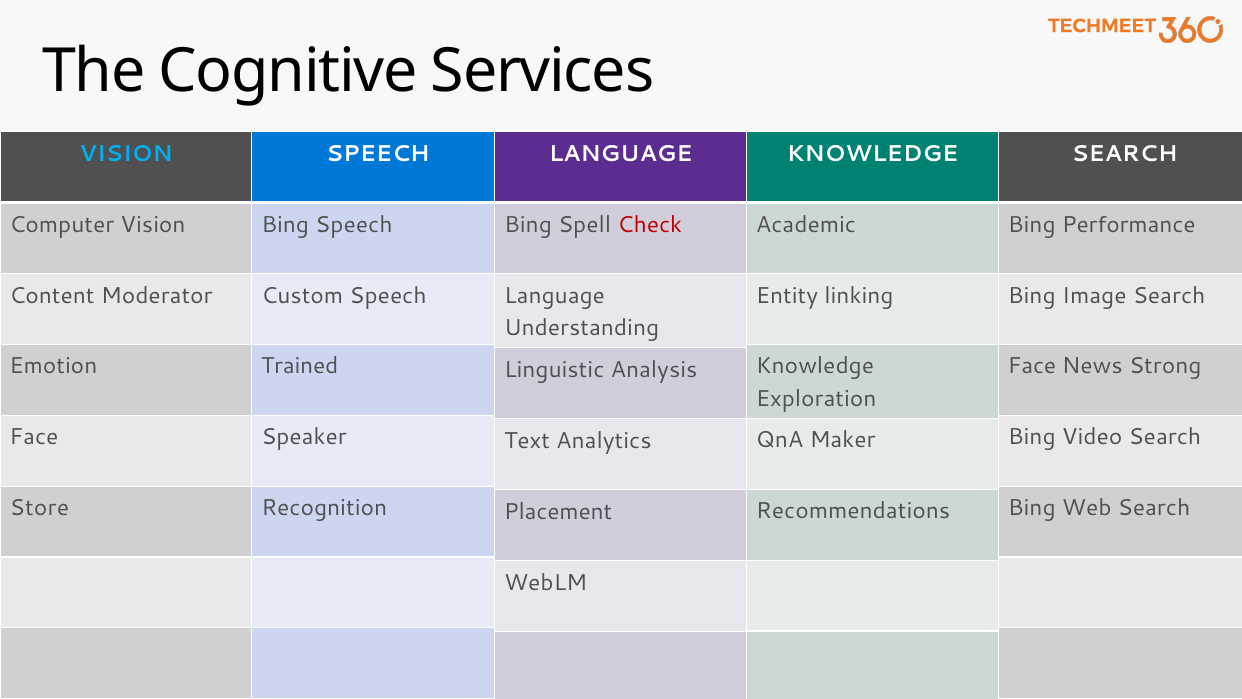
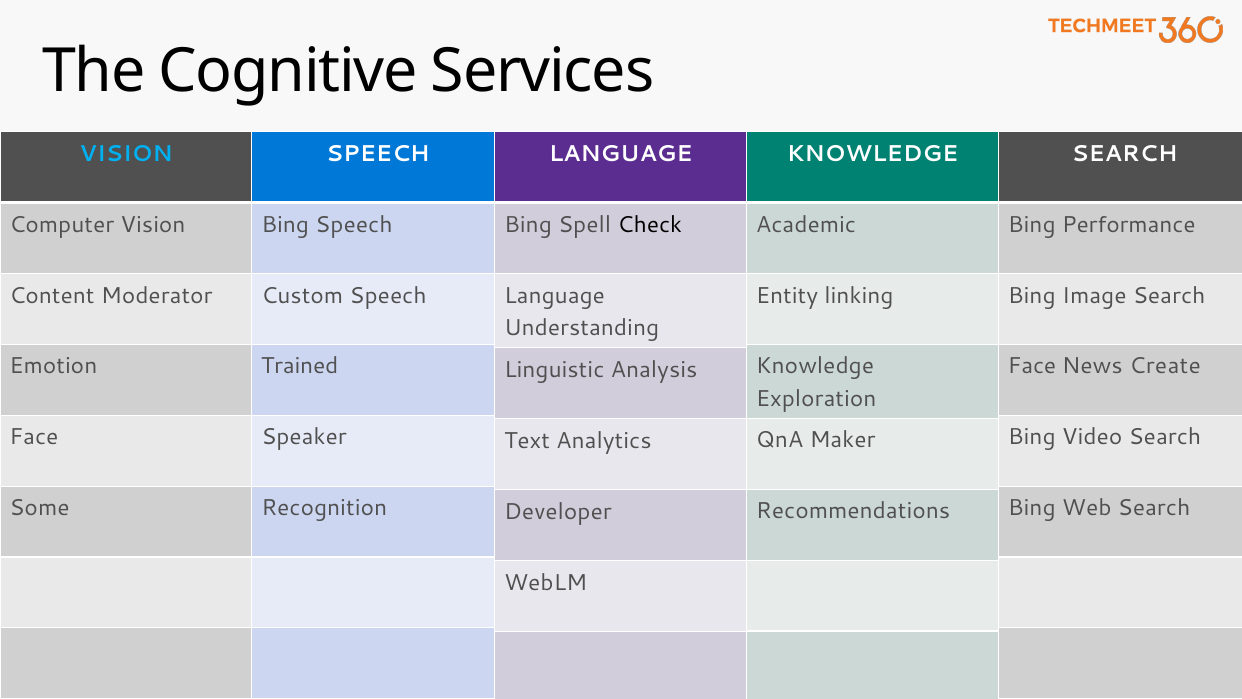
Check colour: red -> black
Strong: Strong -> Create
Store: Store -> Some
Placement: Placement -> Developer
